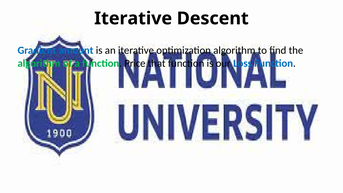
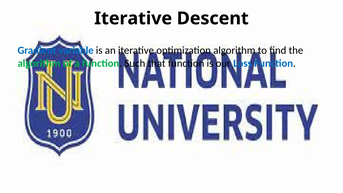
amount: amount -> variable
Price: Price -> Such
